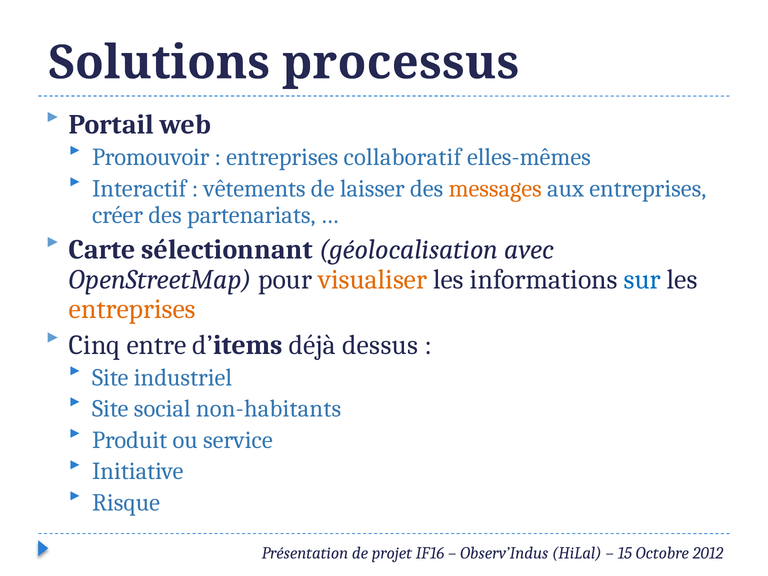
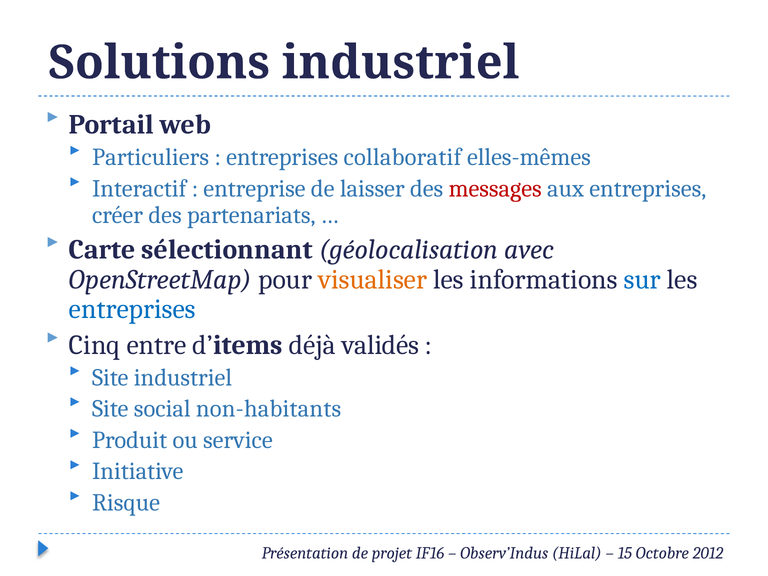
Solutions processus: processus -> industriel
Promouvoir: Promouvoir -> Particuliers
vêtements: vêtements -> entreprise
messages colour: orange -> red
entreprises at (132, 309) colour: orange -> blue
dessus: dessus -> validés
